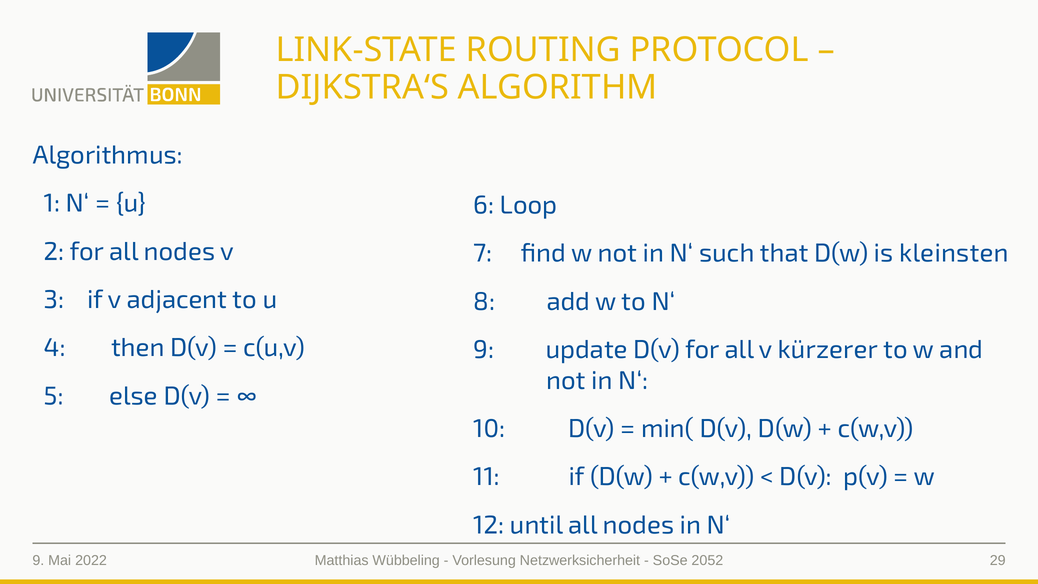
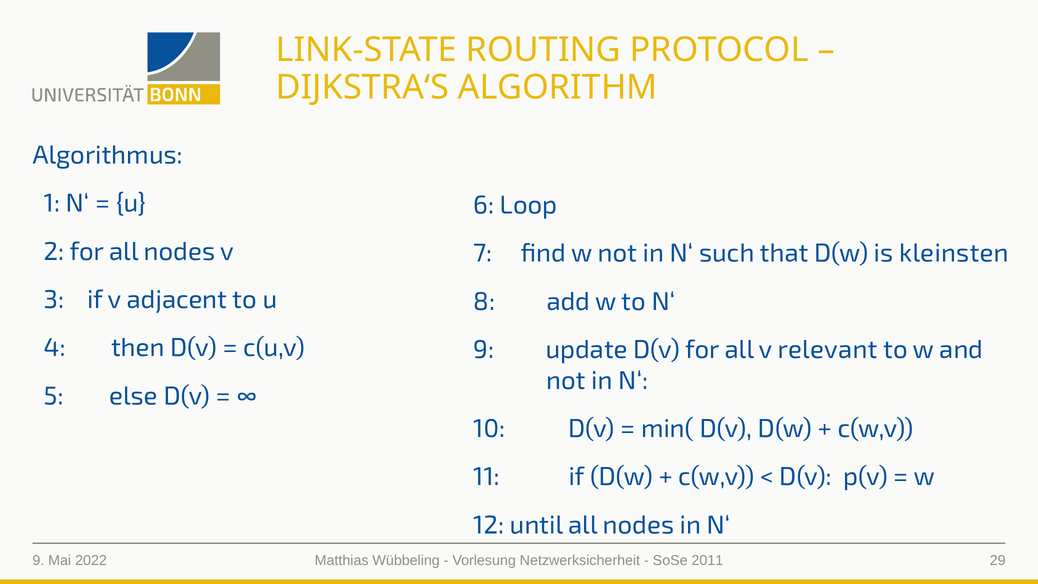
kürzerer: kürzerer -> relevant
2052: 2052 -> 2011
